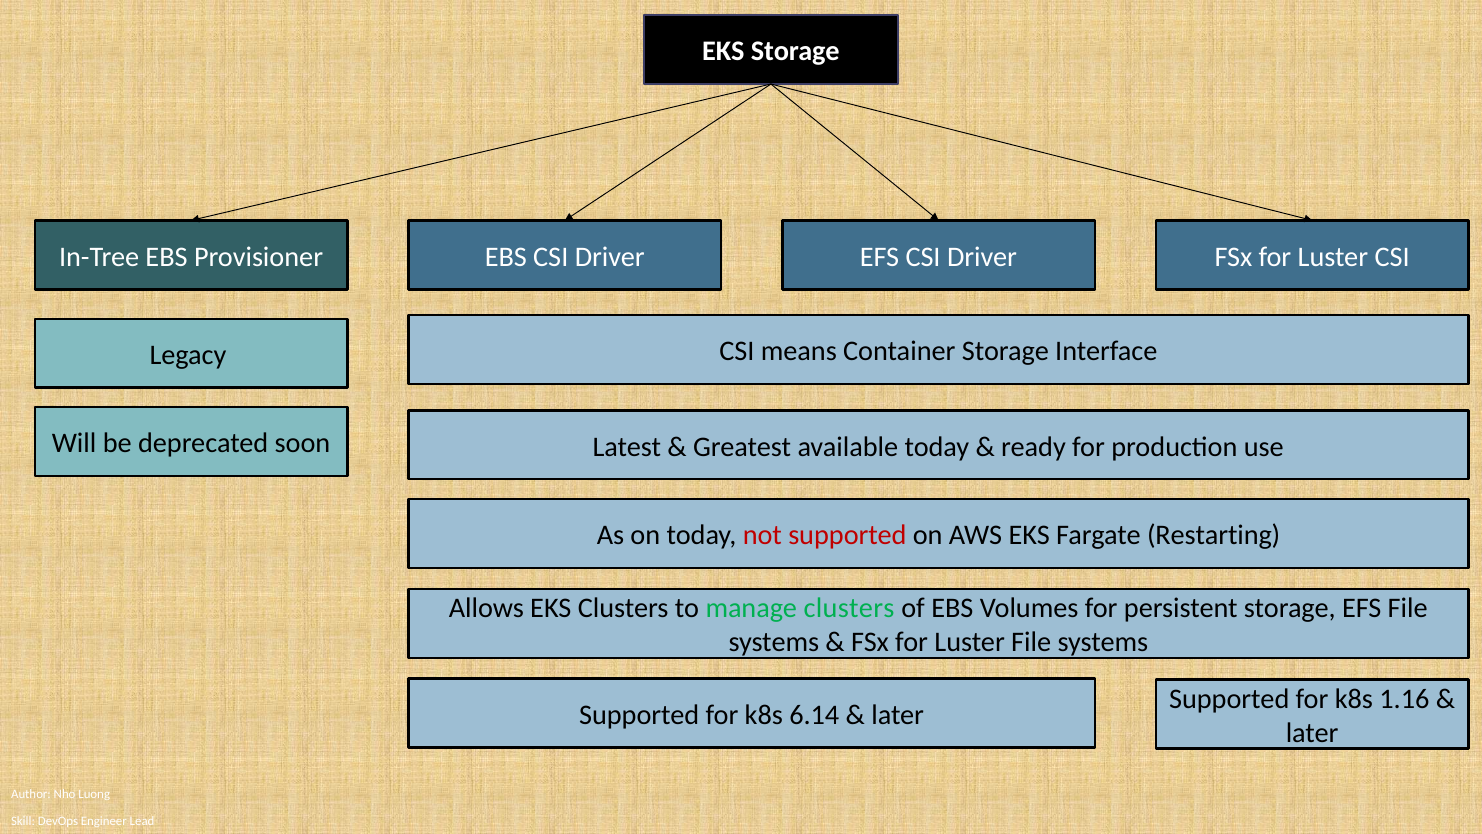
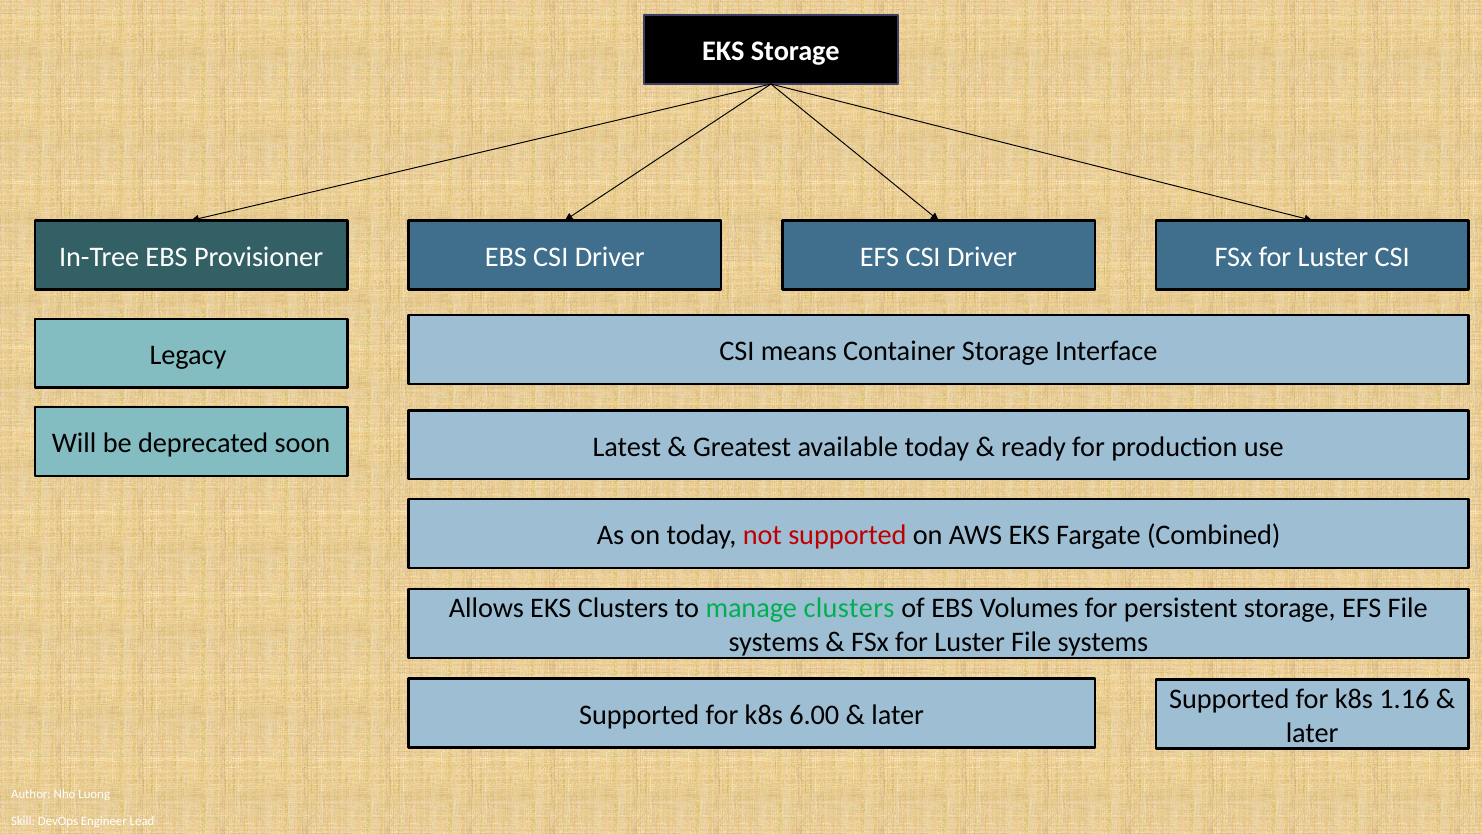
Restarting: Restarting -> Combined
6.14: 6.14 -> 6.00
